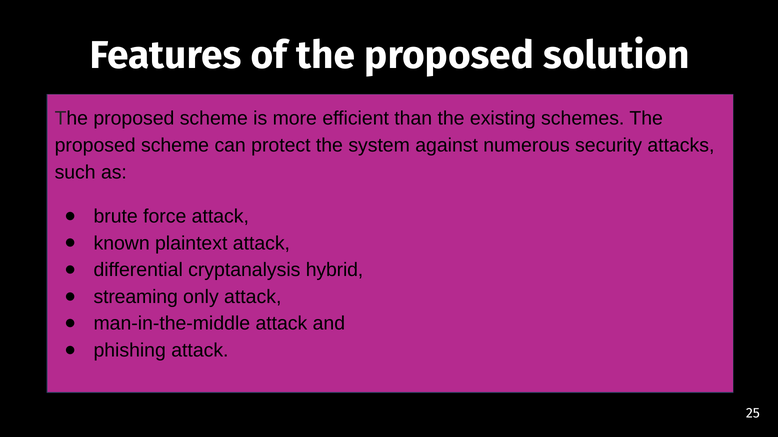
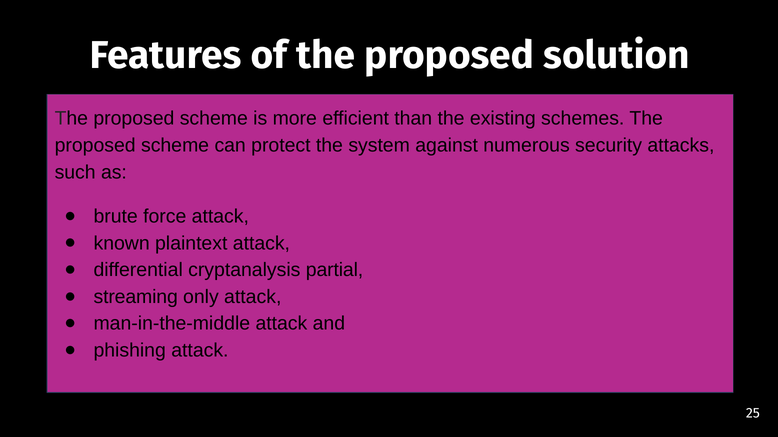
hybrid: hybrid -> partial
